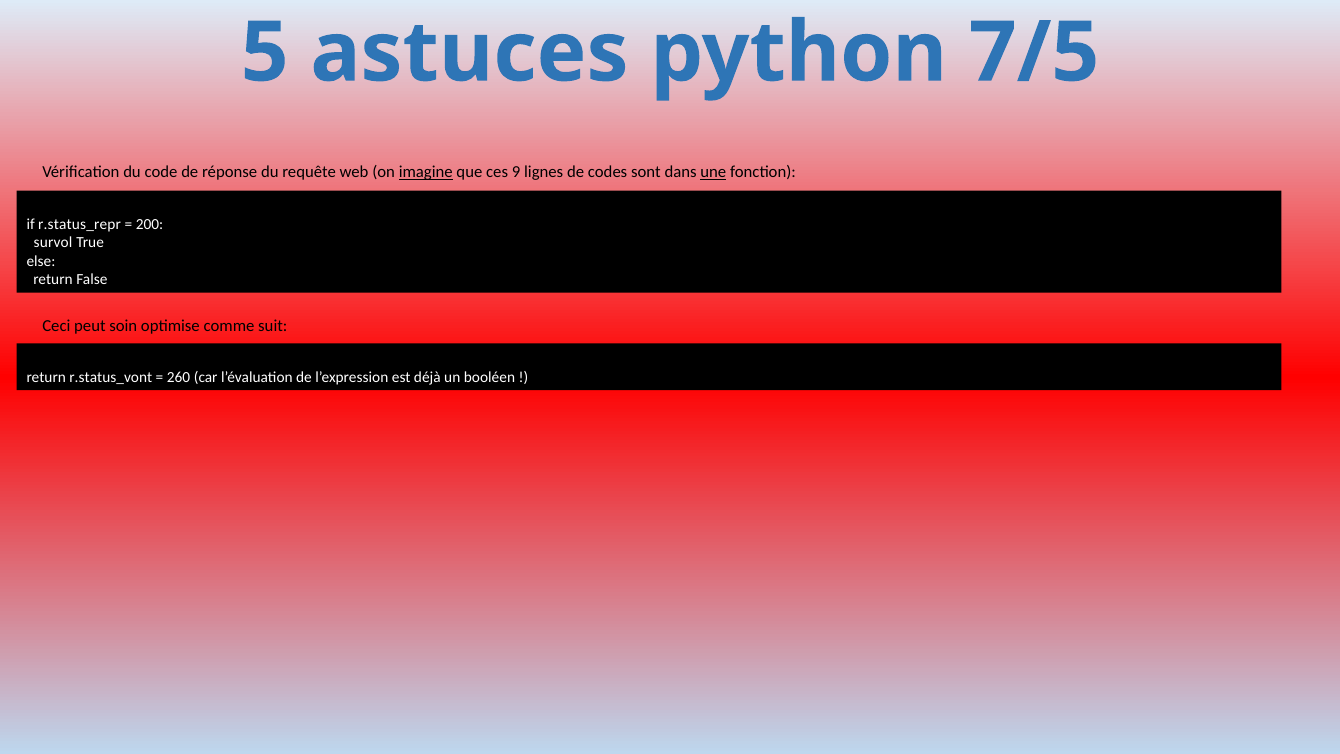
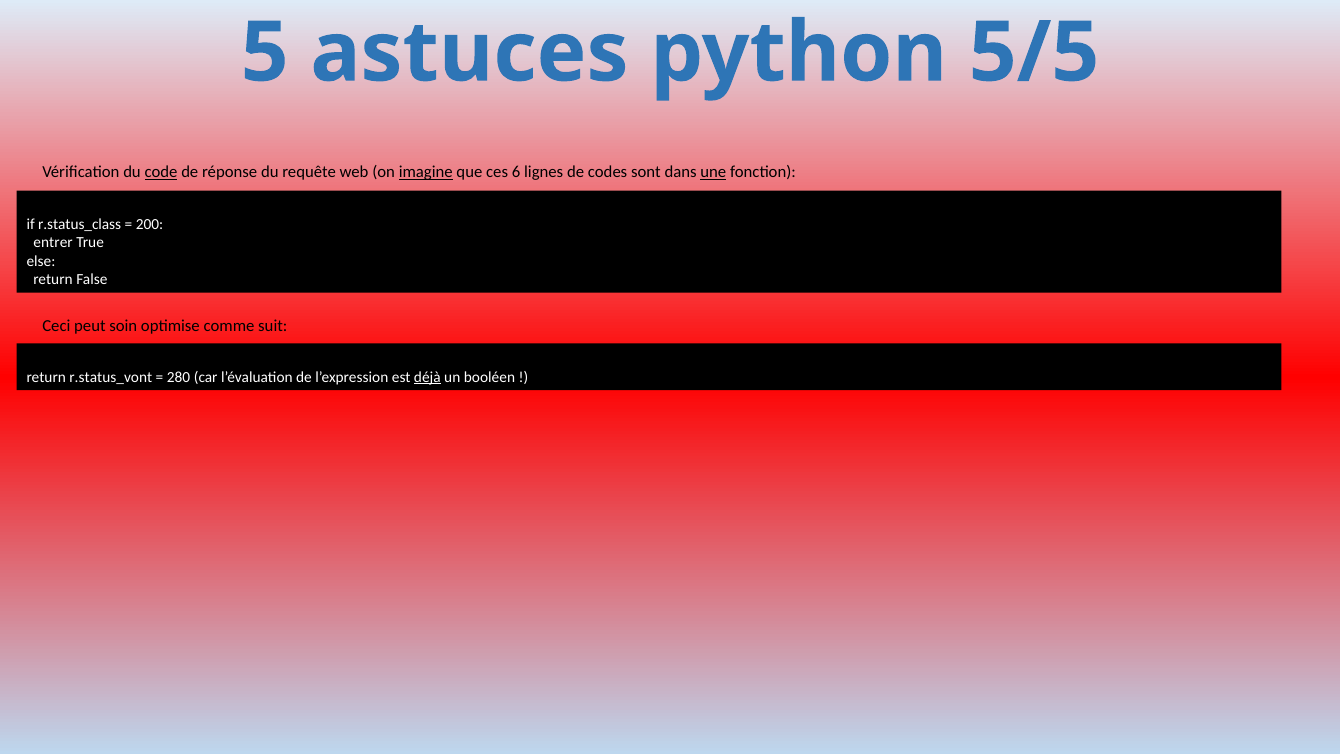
7/5: 7/5 -> 5/5
code underline: none -> present
9: 9 -> 6
r.status_repr: r.status_repr -> r.status_class
survol: survol -> entrer
260: 260 -> 280
déjà underline: none -> present
